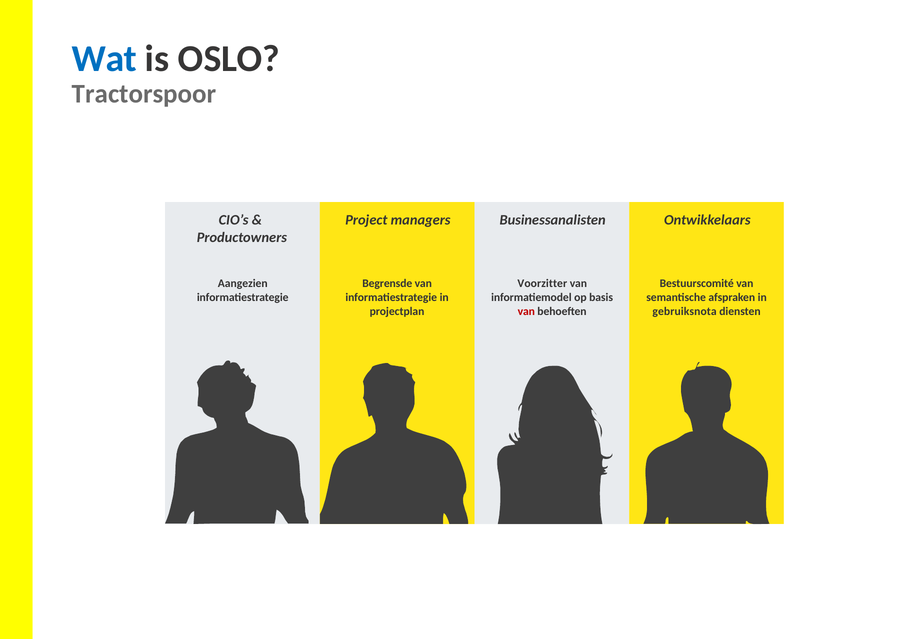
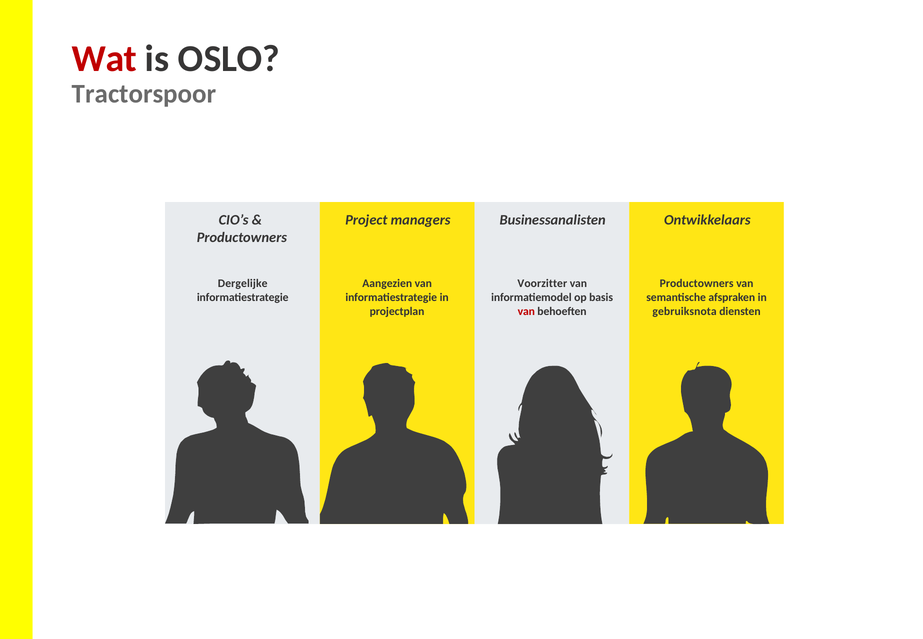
Wat colour: blue -> red
Aangezien: Aangezien -> Dergelijke
Begrensde: Begrensde -> Aangezien
Bestuurscomité at (697, 283): Bestuurscomité -> Productowners
